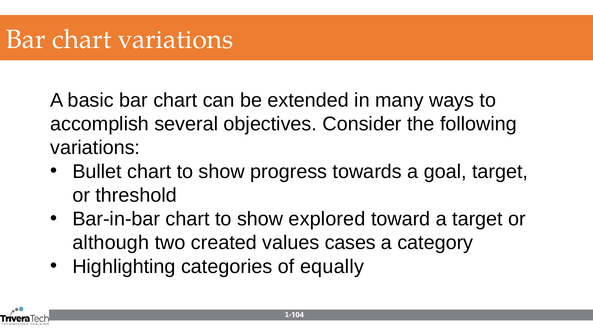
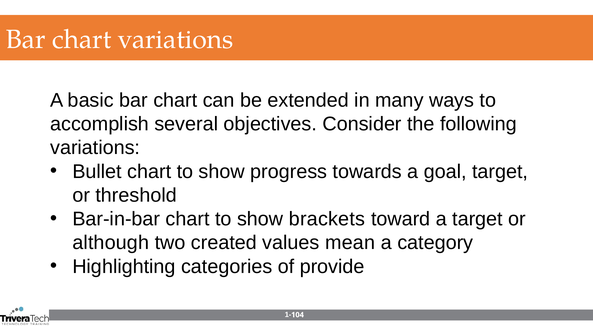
explored: explored -> brackets
cases: cases -> mean
equally: equally -> provide
